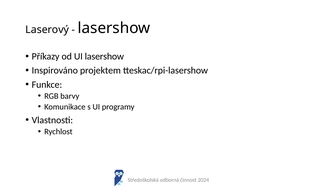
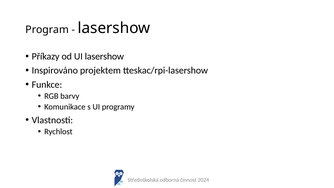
Laserový: Laserový -> Program
